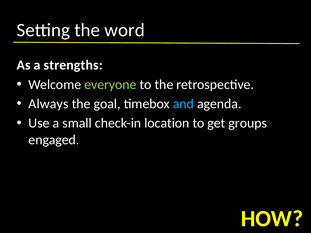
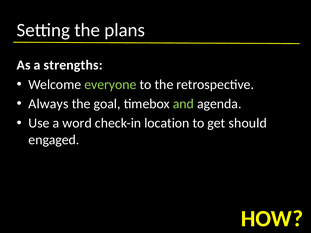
word: word -> plans
and colour: light blue -> light green
small: small -> word
groups: groups -> should
